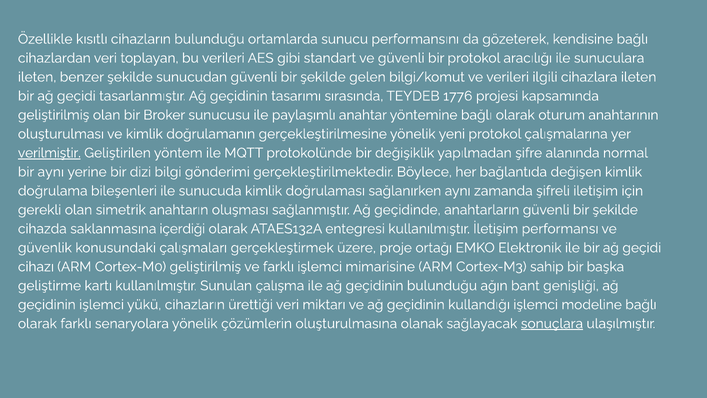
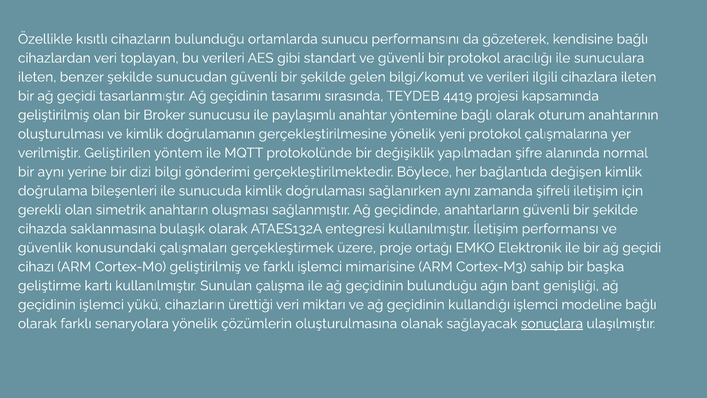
1776: 1776 -> 4419
verilmiştir underline: present -> none
içerdiği: içerdiği -> bulaşık
